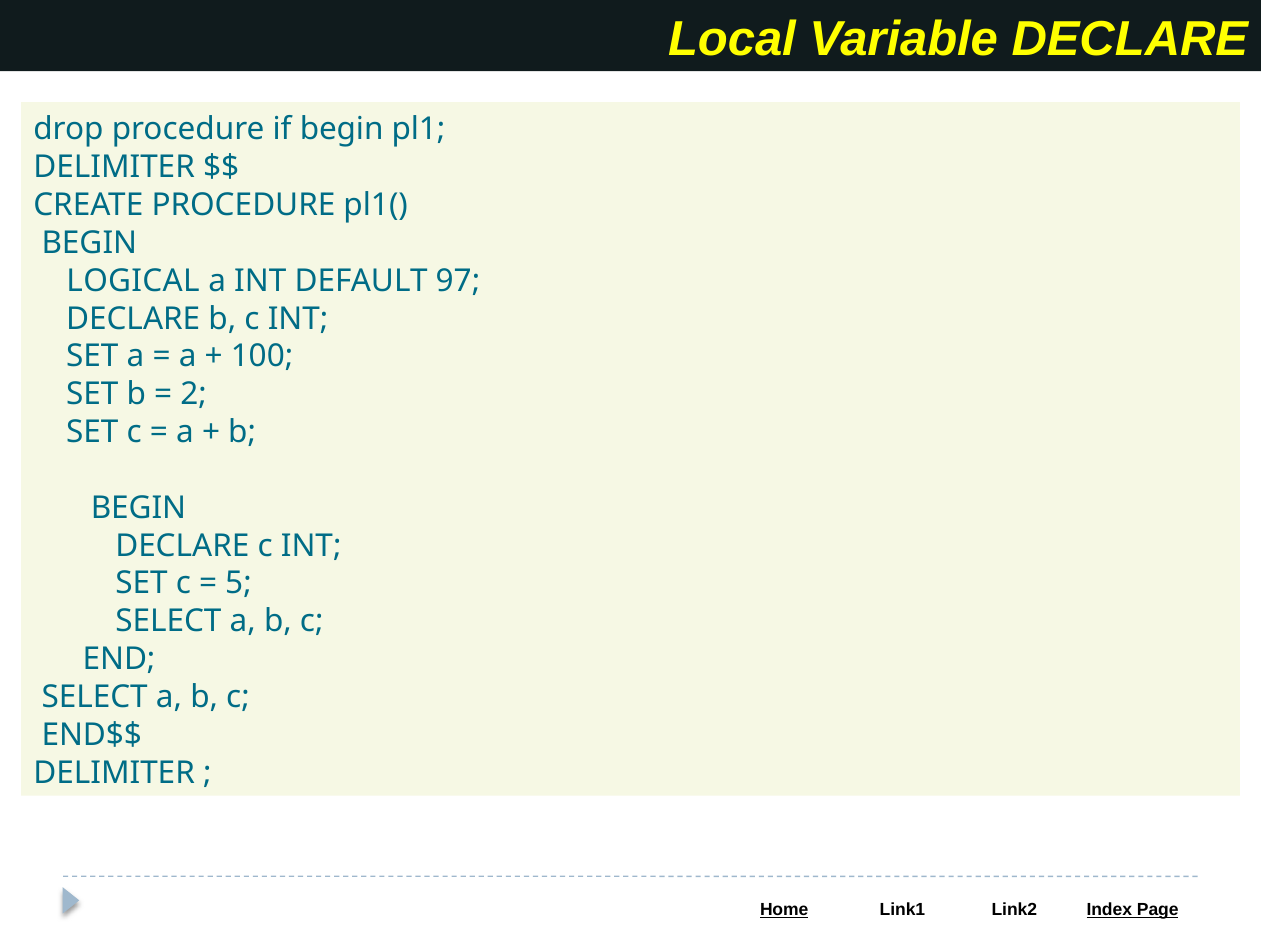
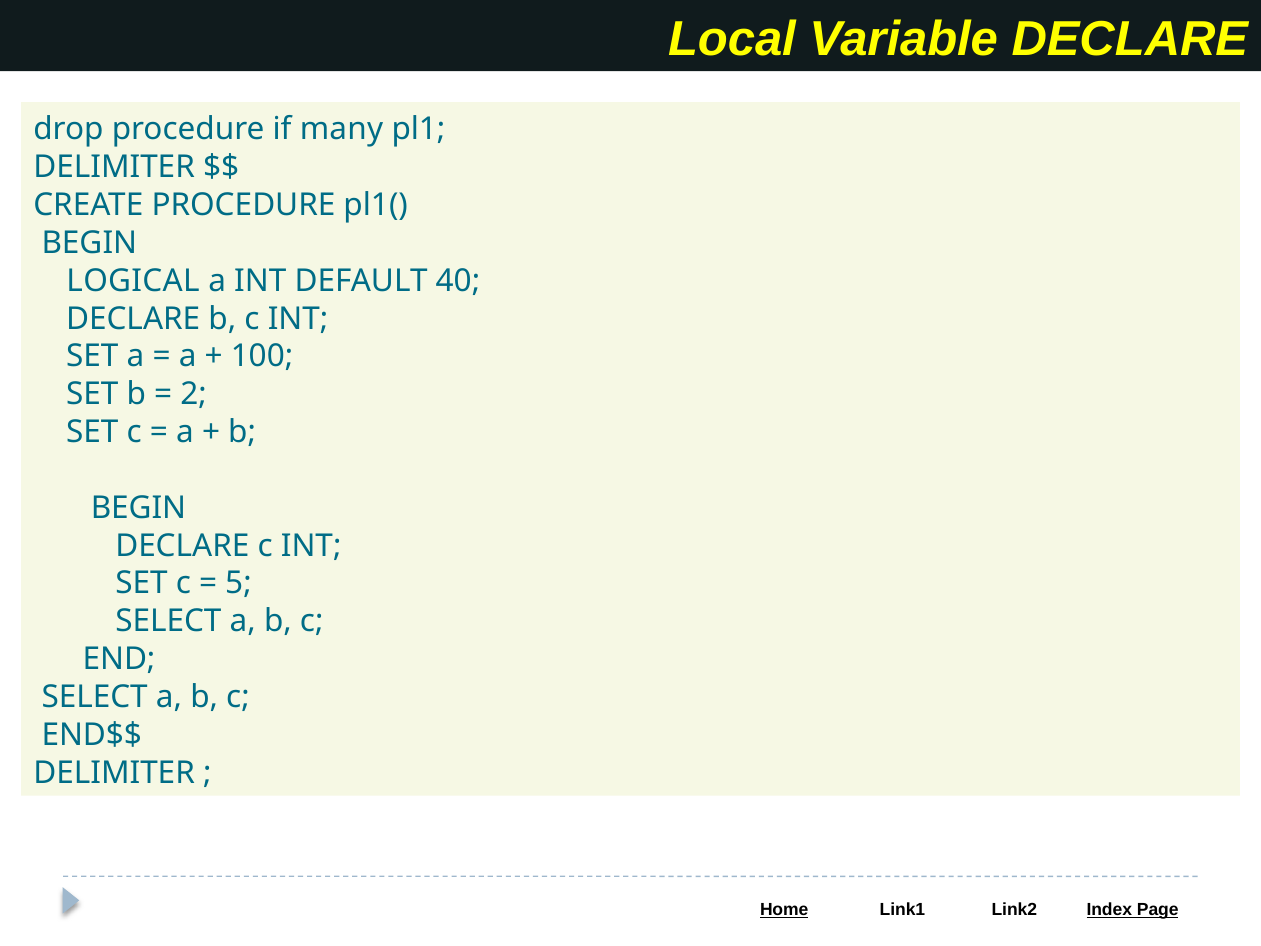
if begin: begin -> many
97: 97 -> 40
